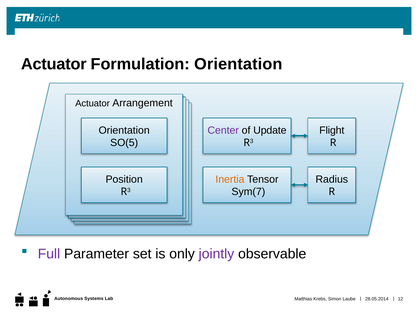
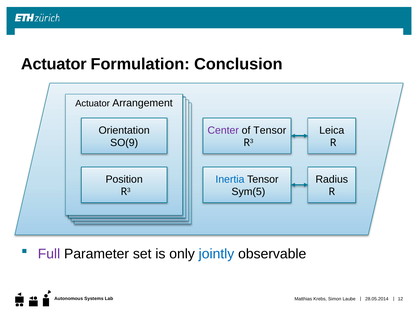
Formulation Orientation: Orientation -> Conclusion
of Update: Update -> Tensor
Flight: Flight -> Leica
SO(5: SO(5 -> SO(9
Inertia colour: orange -> blue
Sym(7: Sym(7 -> Sym(5
jointly colour: purple -> blue
